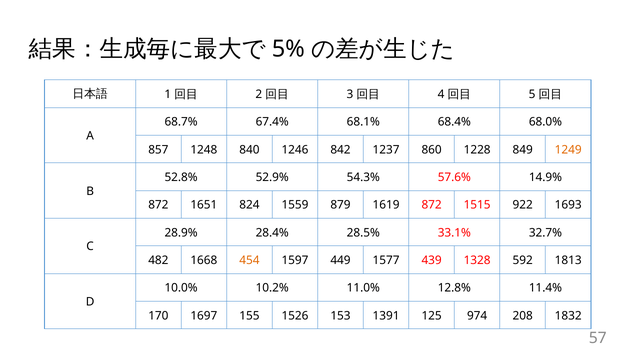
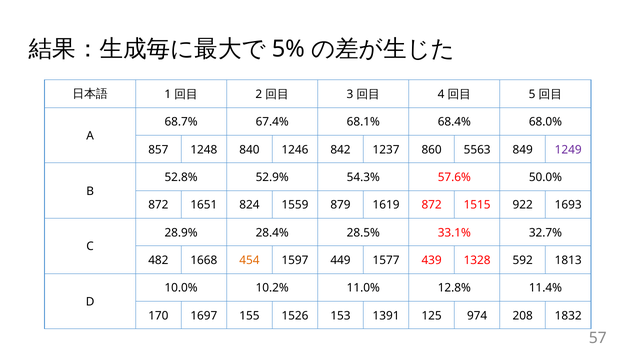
1228: 1228 -> 5563
1249 colour: orange -> purple
14.9%: 14.9% -> 50.0%
